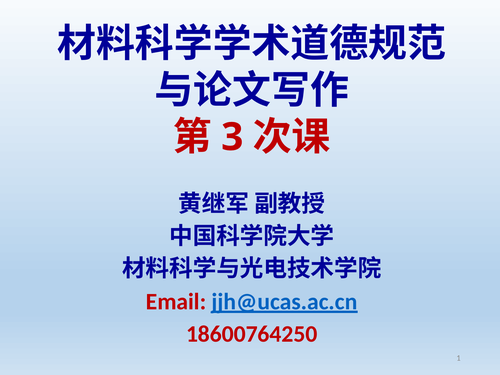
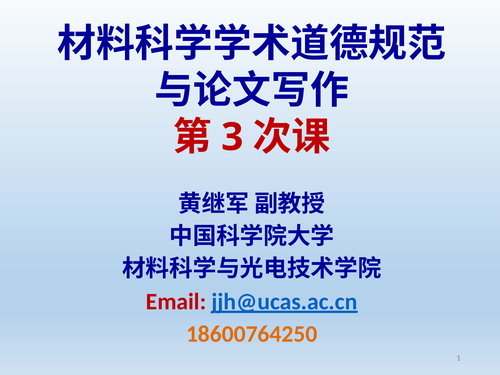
18600764250 colour: red -> orange
